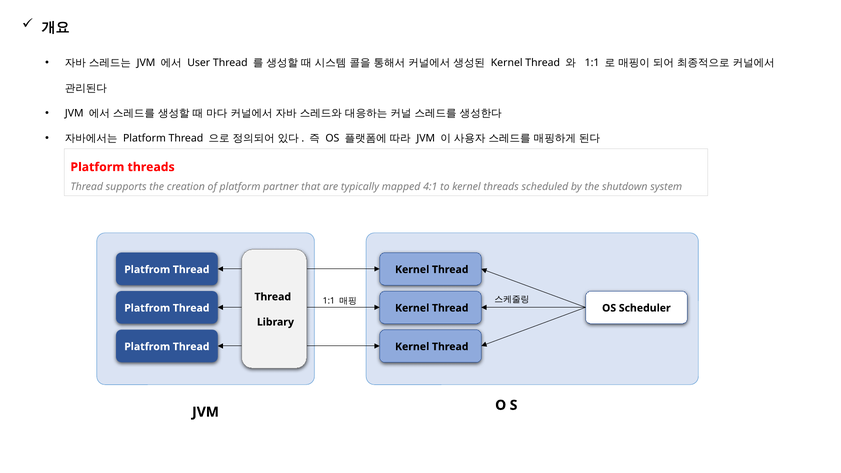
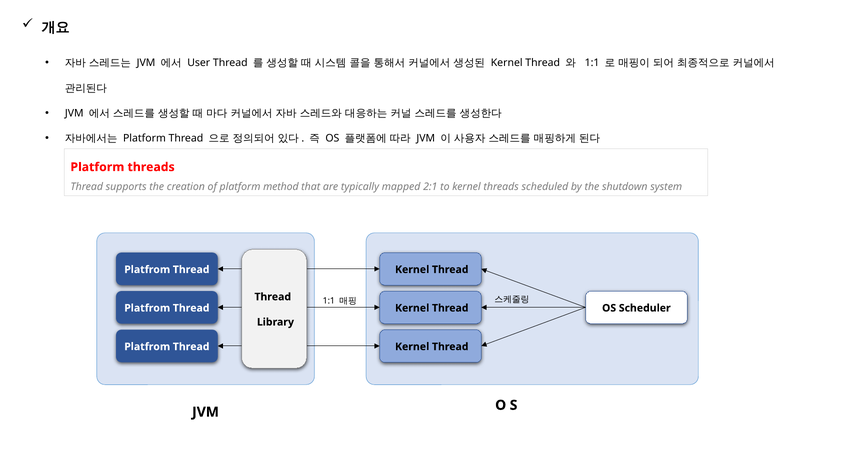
partner: partner -> method
4:1: 4:1 -> 2:1
